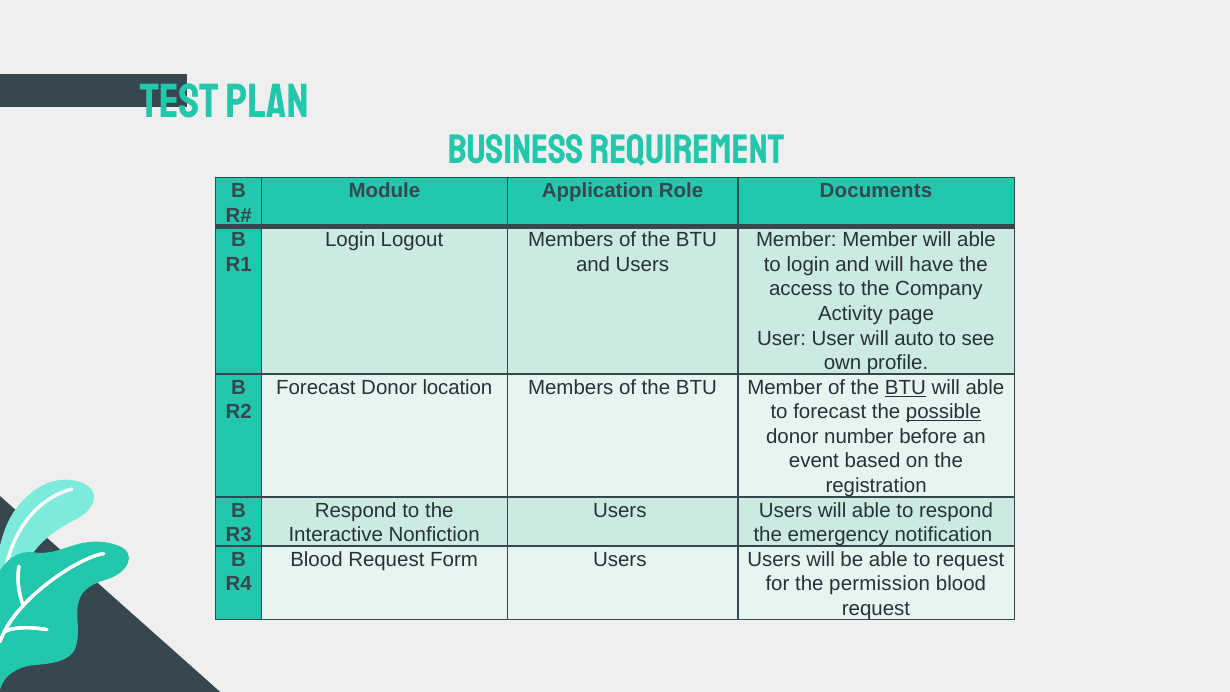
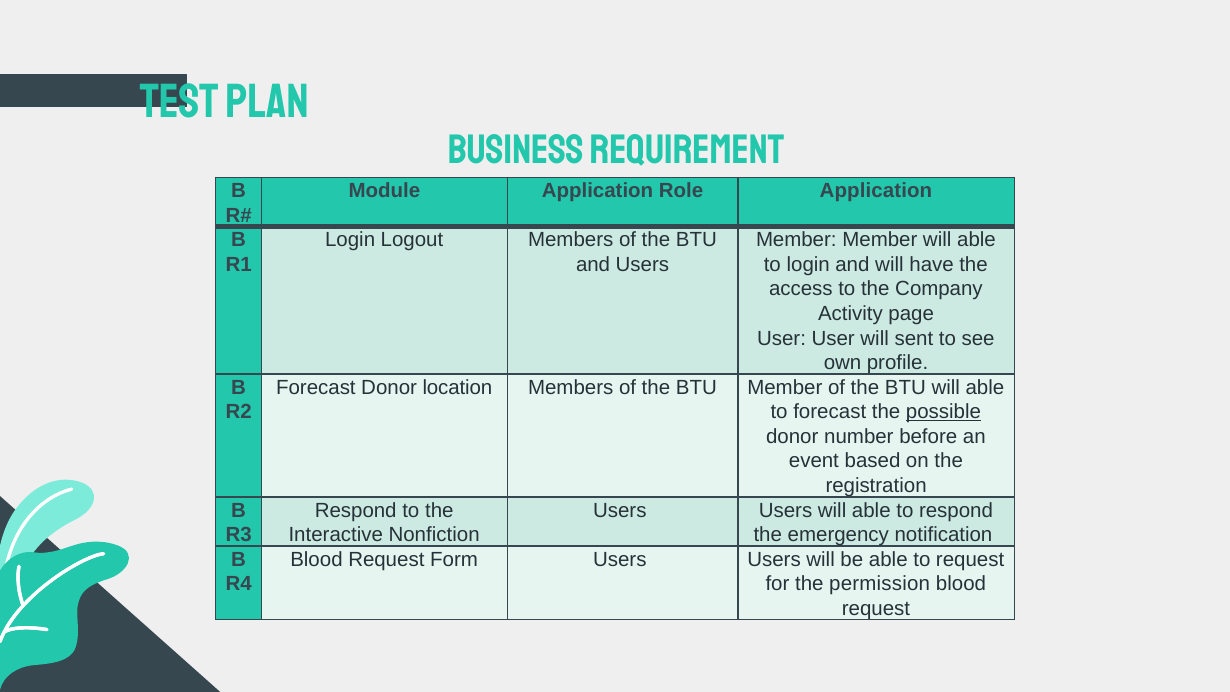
Role Documents: Documents -> Application
auto: auto -> sent
BTU at (905, 387) underline: present -> none
